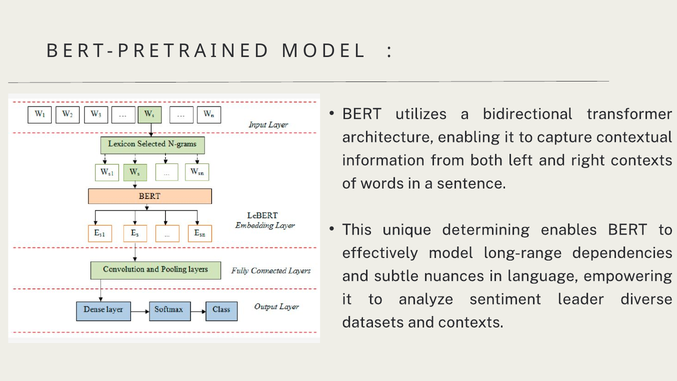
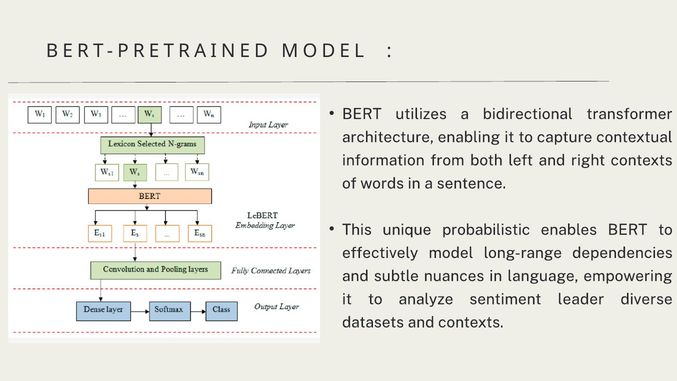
determining: determining -> probabilistic
